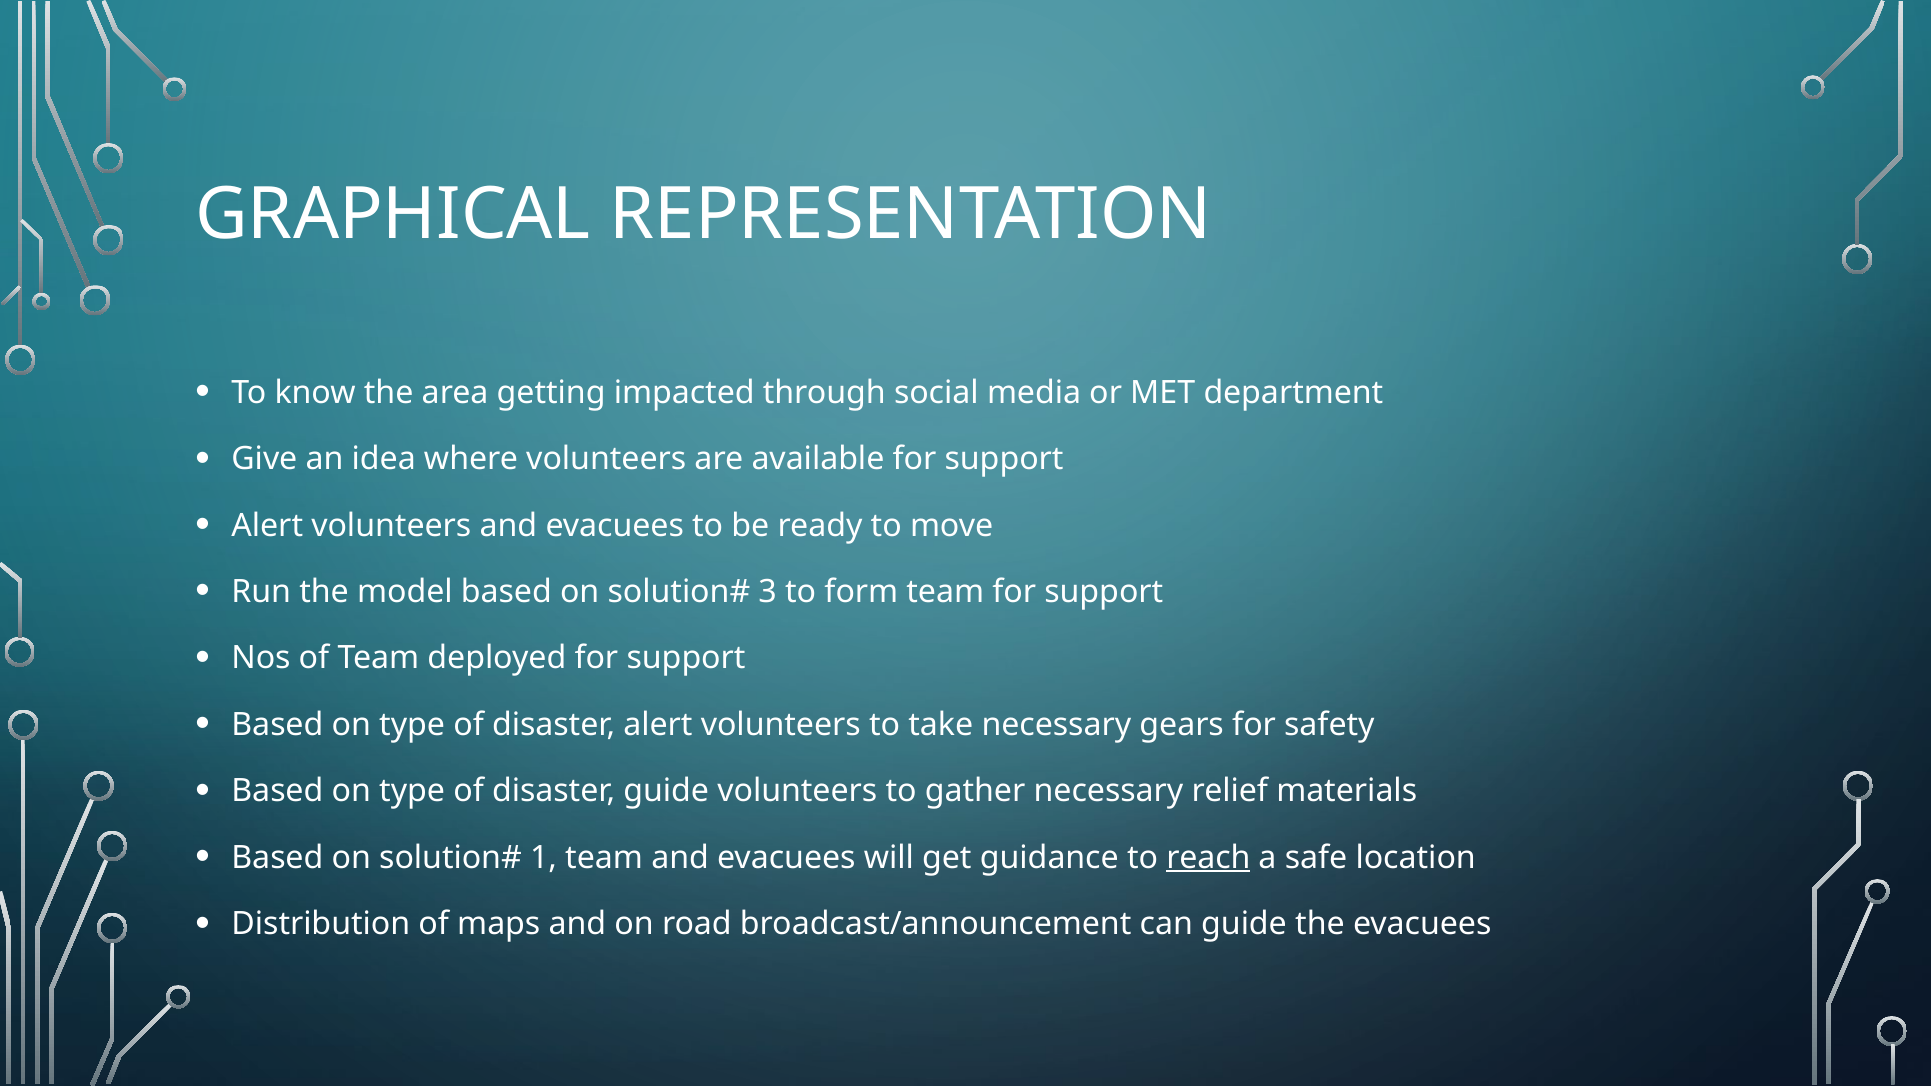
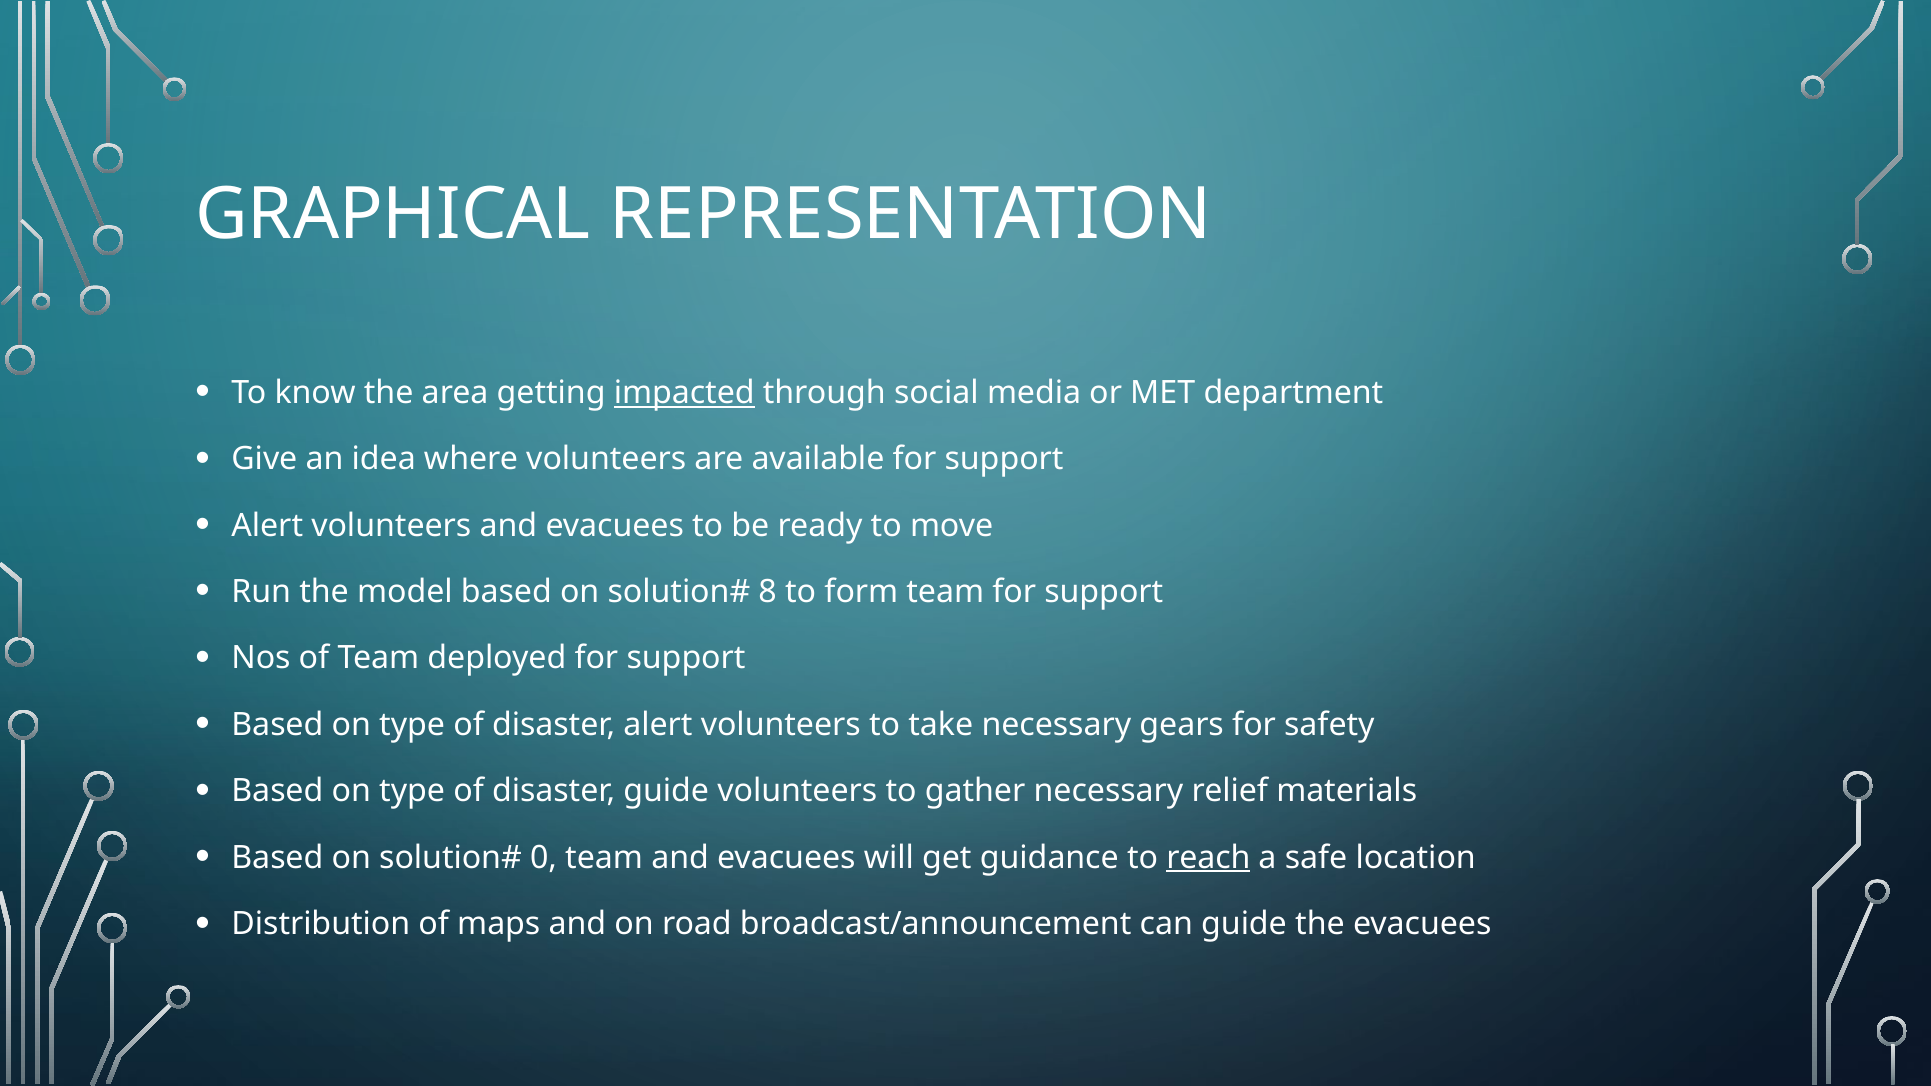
impacted underline: none -> present
3: 3 -> 8
1: 1 -> 0
